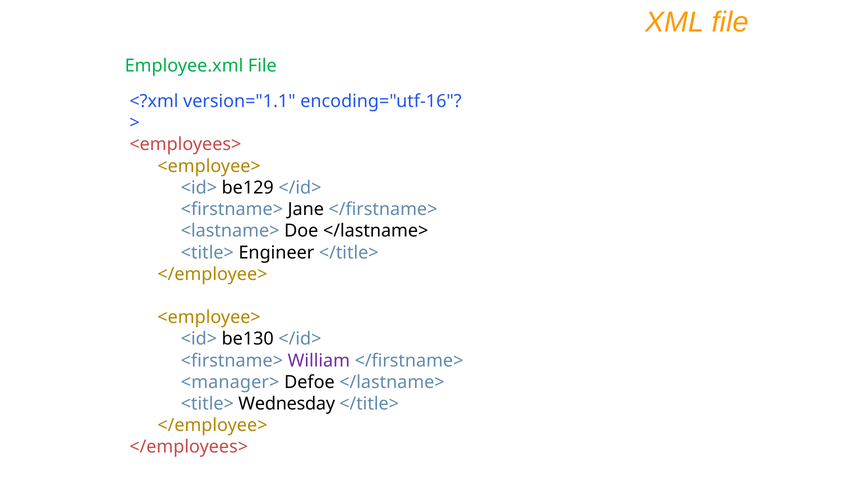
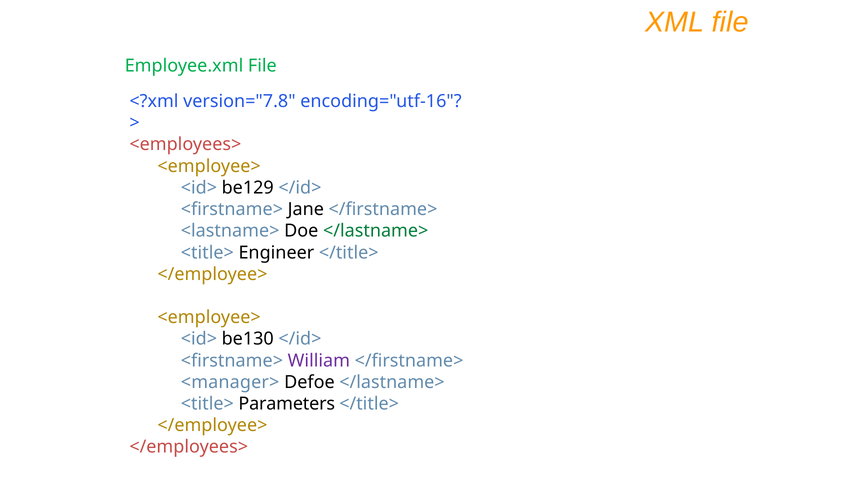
version="1.1: version="1.1 -> version="7.8
</lastname> at (376, 231) colour: black -> green
Wednesday: Wednesday -> Parameters
